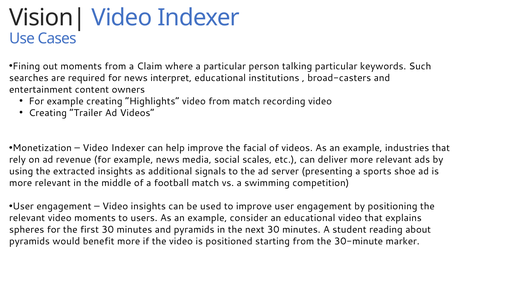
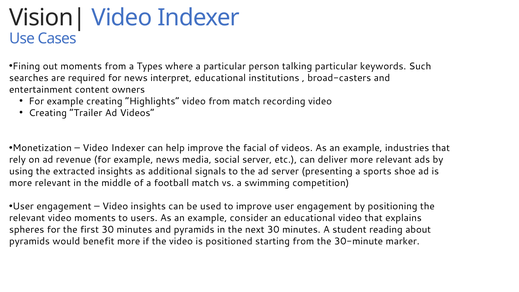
Claim: Claim -> Types
social scales: scales -> server
